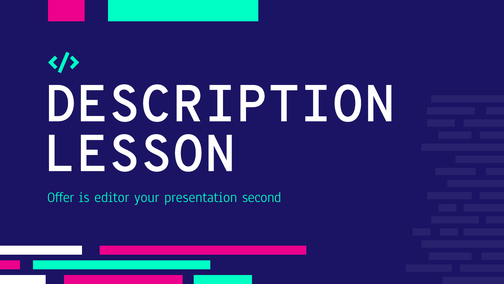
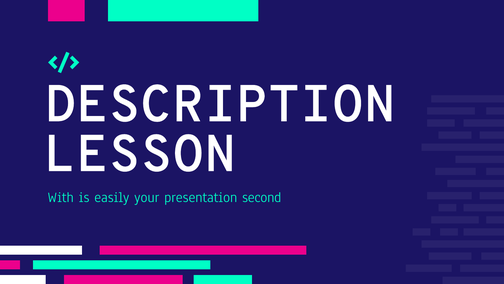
Offer: Offer -> With
editor: editor -> easily
